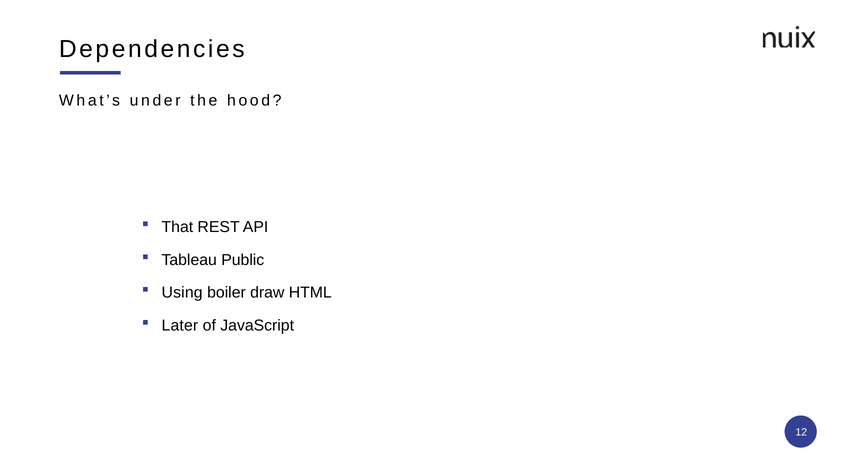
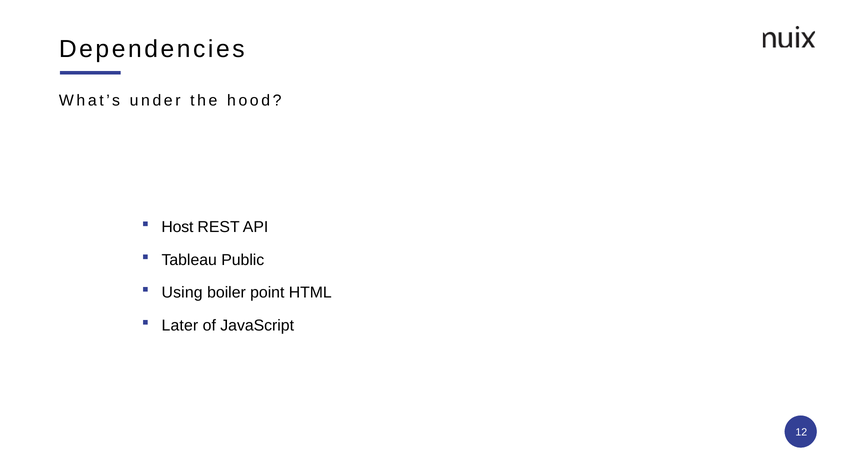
That: That -> Host
draw: draw -> point
